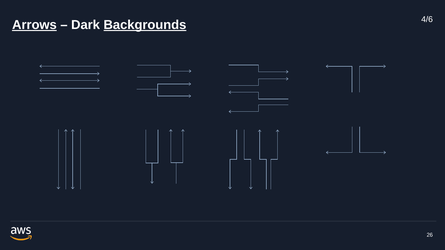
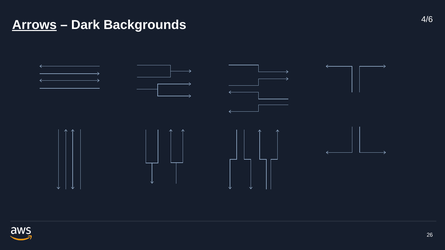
Backgrounds underline: present -> none
